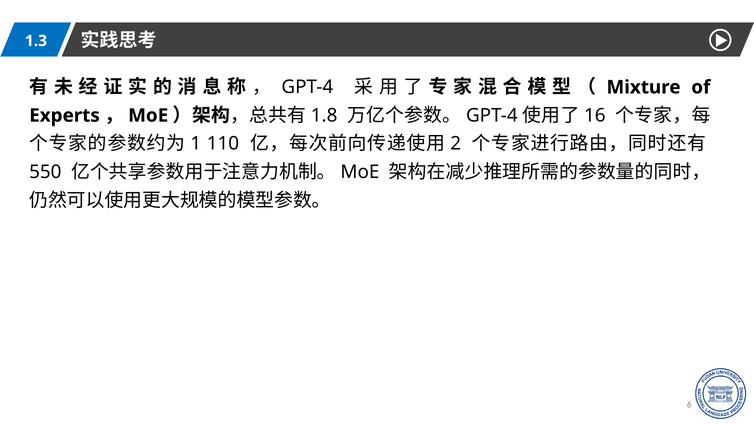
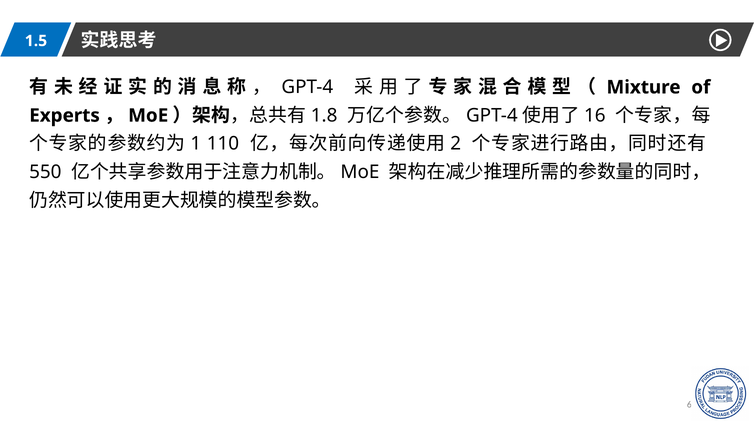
1.3: 1.3 -> 1.5
